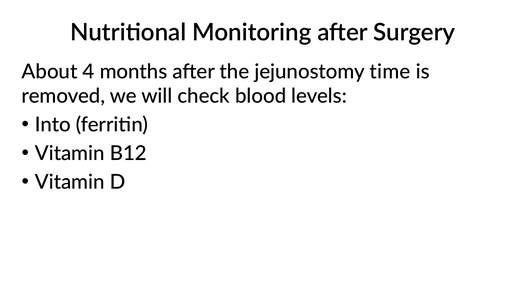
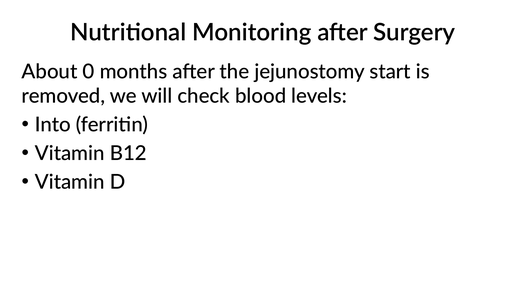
4: 4 -> 0
time: time -> start
